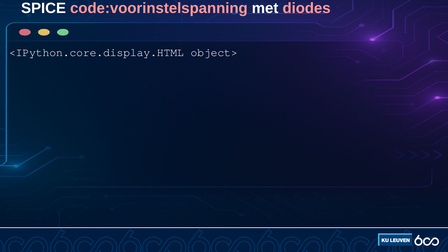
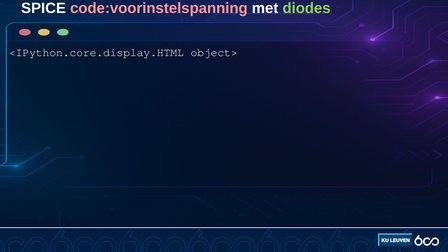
diodes colour: pink -> light green
